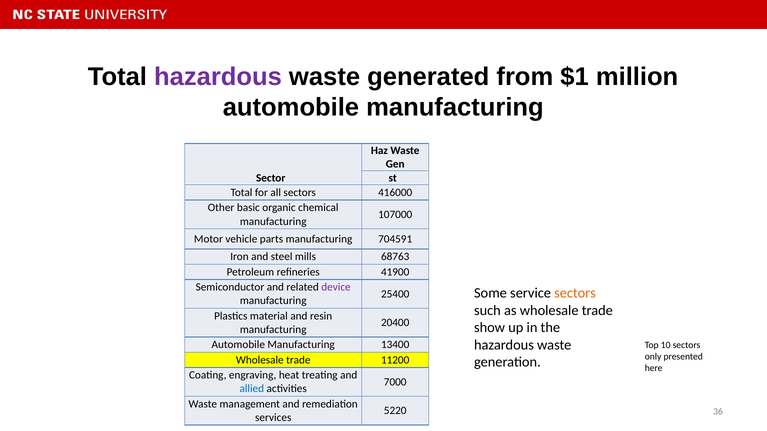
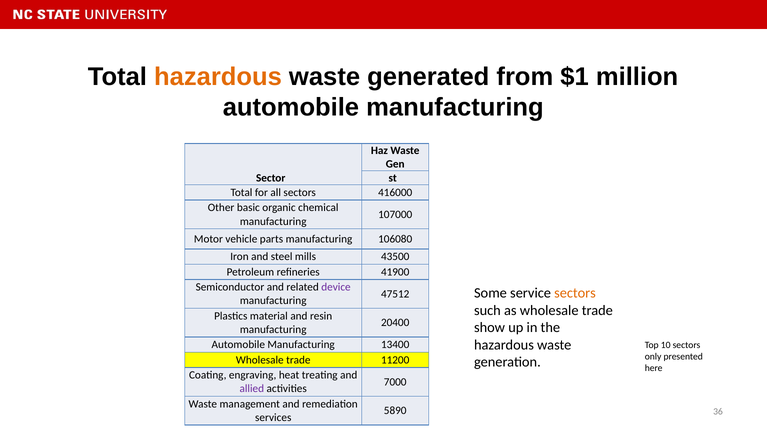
hazardous at (218, 77) colour: purple -> orange
704591: 704591 -> 106080
68763: 68763 -> 43500
25400: 25400 -> 47512
allied colour: blue -> purple
5220: 5220 -> 5890
